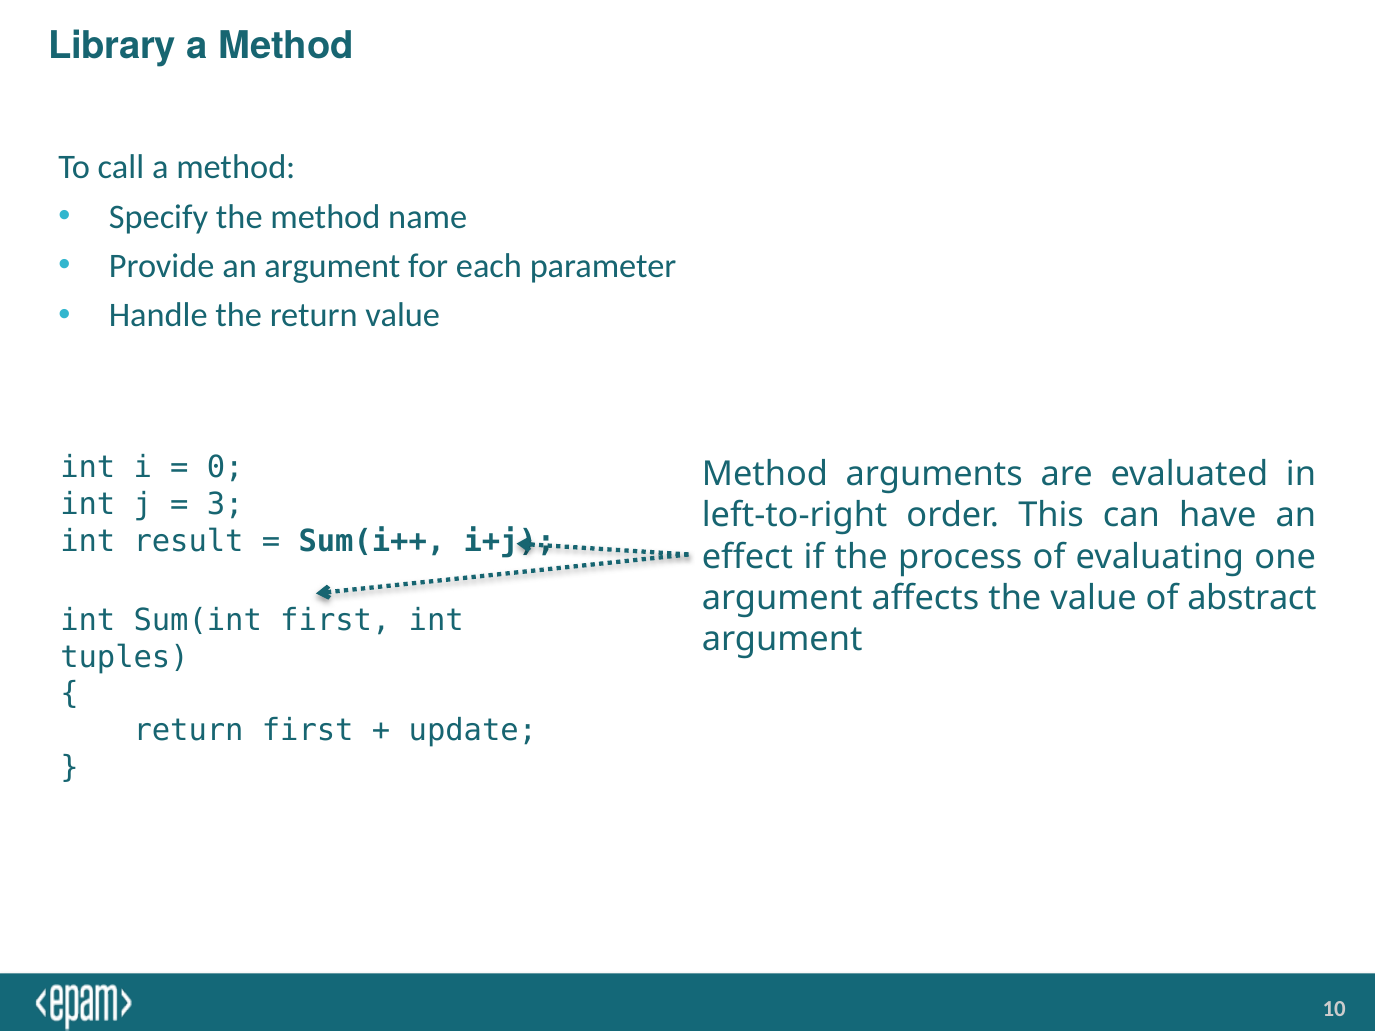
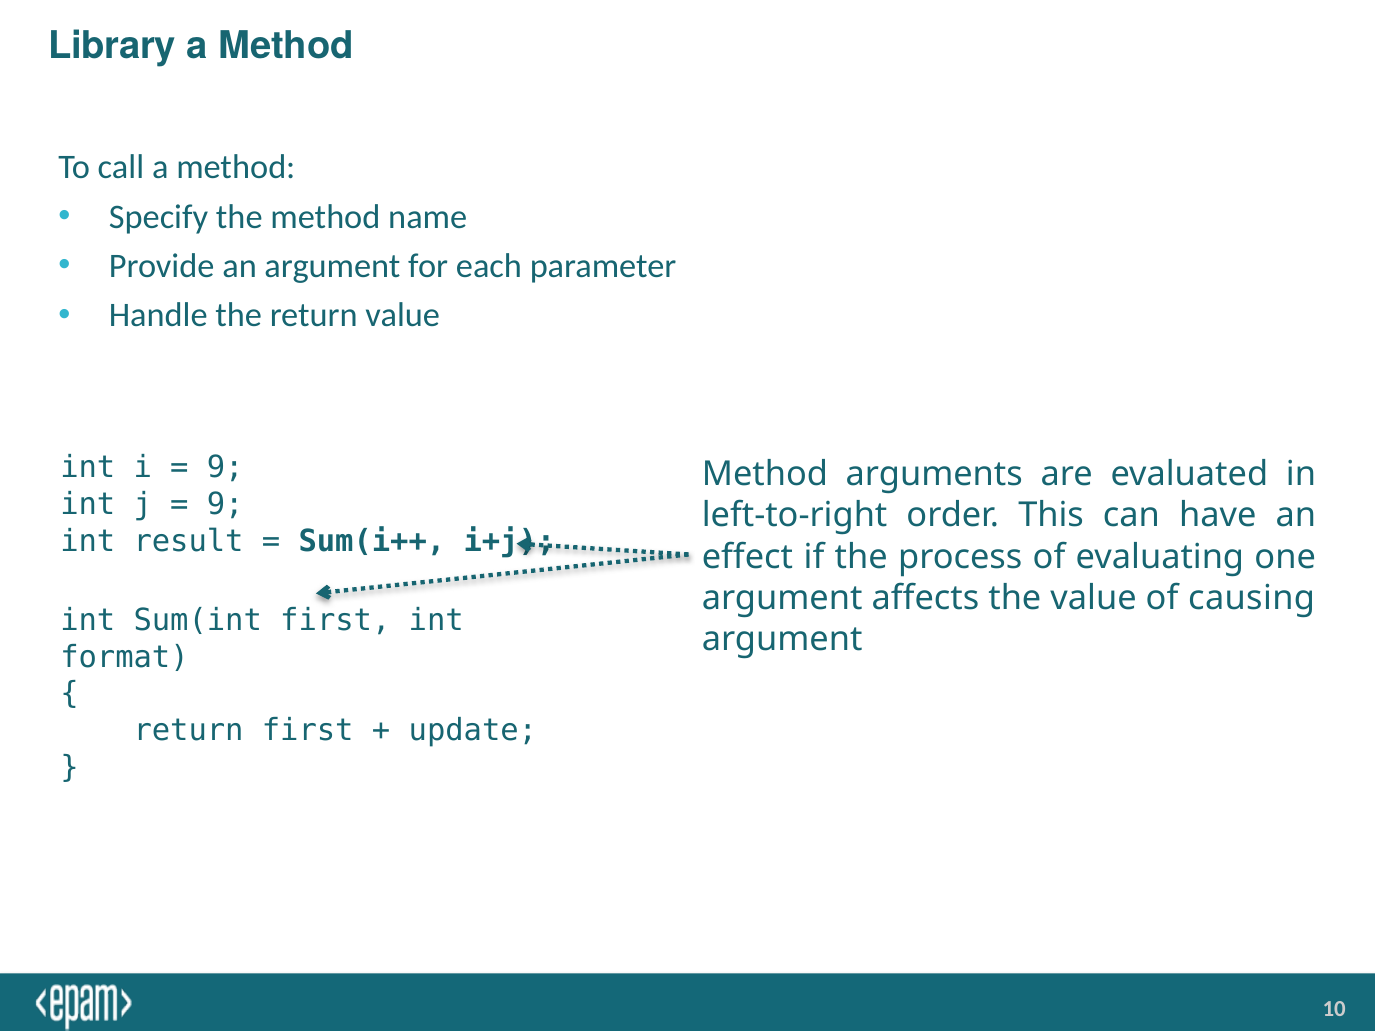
0 at (225, 468): 0 -> 9
3 at (225, 504): 3 -> 9
abstract: abstract -> causing
tuples: tuples -> format
